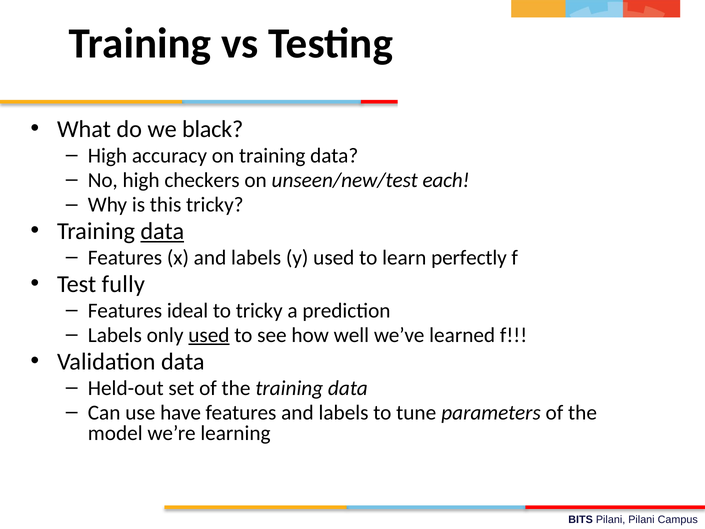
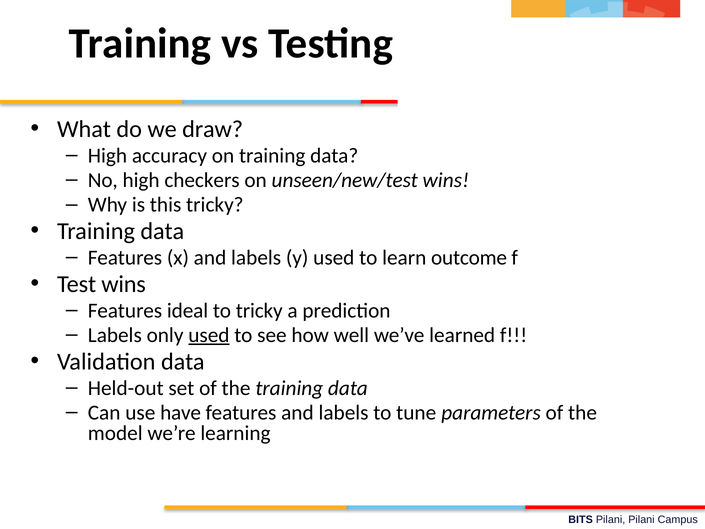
black: black -> draw
unseen/new/test each: each -> wins
data at (162, 231) underline: present -> none
perfectly: perfectly -> outcome
Test fully: fully -> wins
